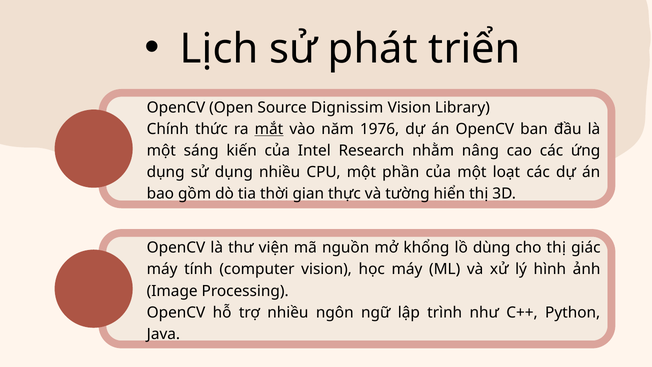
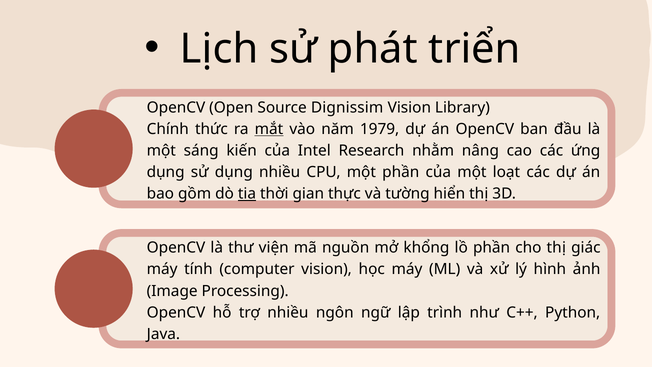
1976: 1976 -> 1979
tia underline: none -> present
lồ dùng: dùng -> phần
